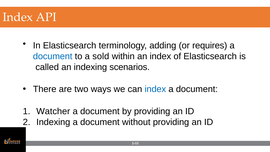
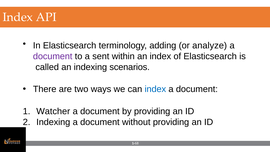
requires: requires -> analyze
document at (53, 56) colour: blue -> purple
sold: sold -> sent
